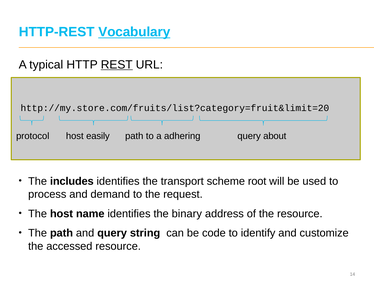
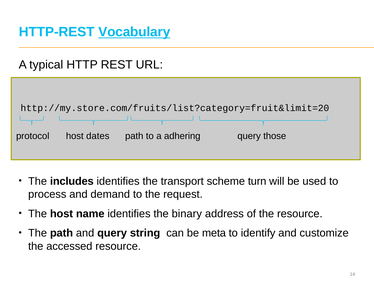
REST underline: present -> none
easily: easily -> dates
about: about -> those
root: root -> turn
code: code -> meta
